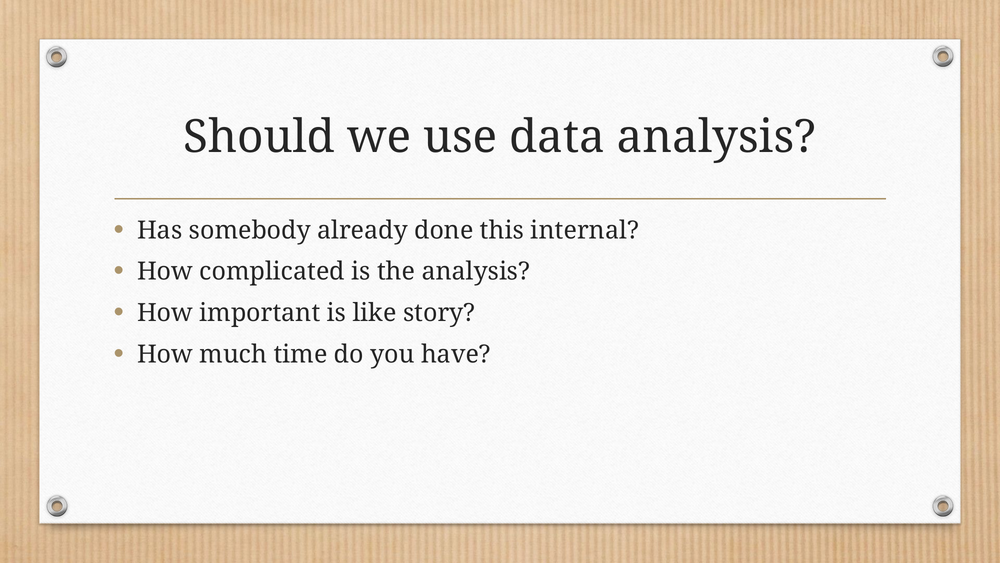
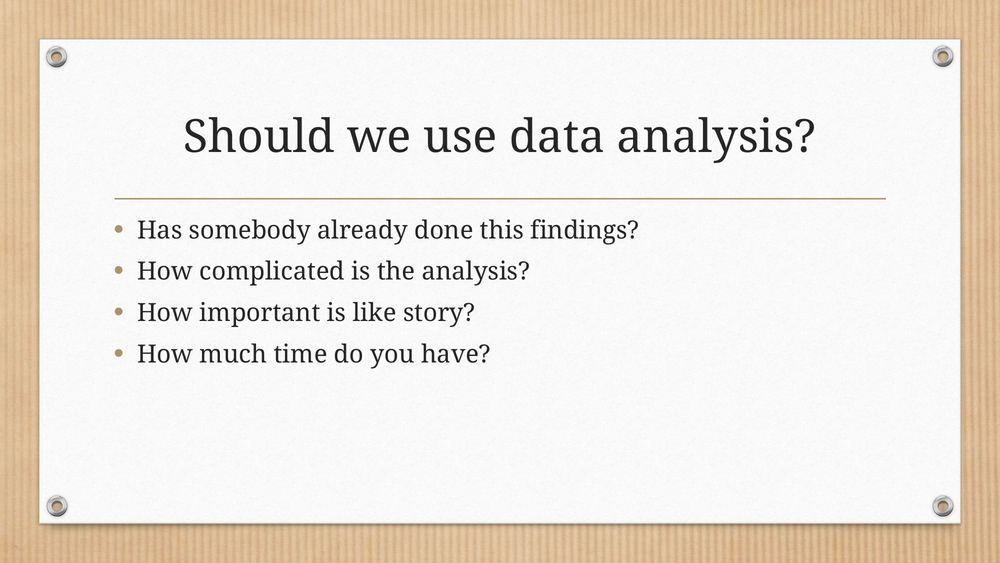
internal: internal -> findings
